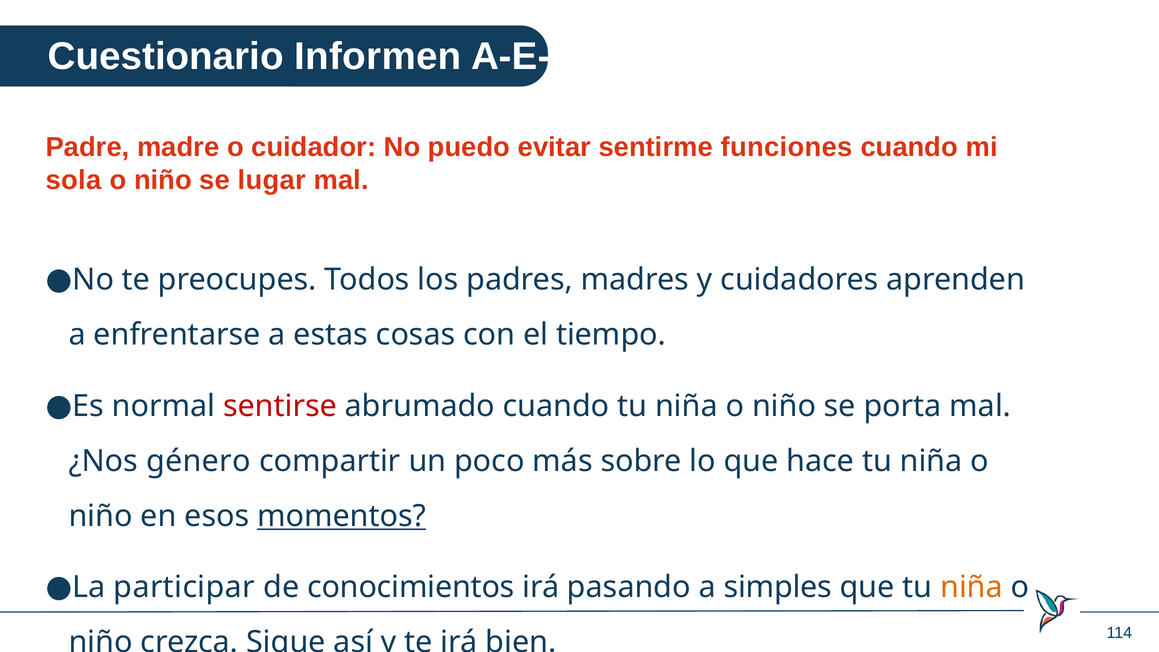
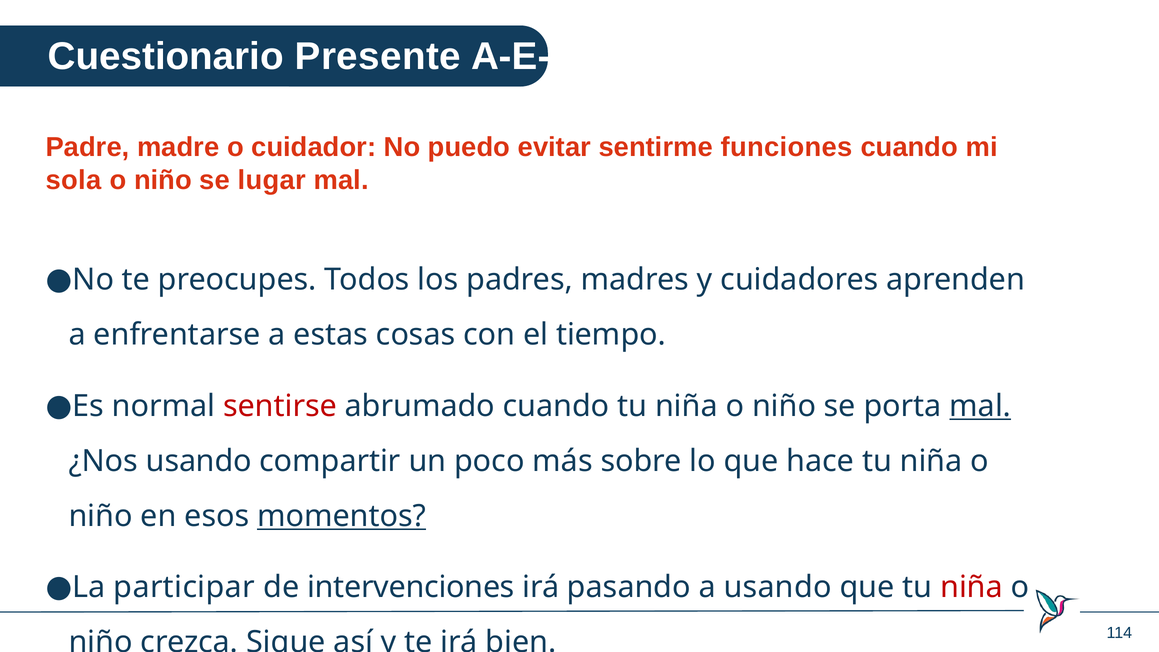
Informen: Informen -> Presente
mal at (980, 406) underline: none -> present
¿Nos género: género -> usando
conocimientos: conocimientos -> intervenciones
a simples: simples -> usando
niña at (972, 587) colour: orange -> red
